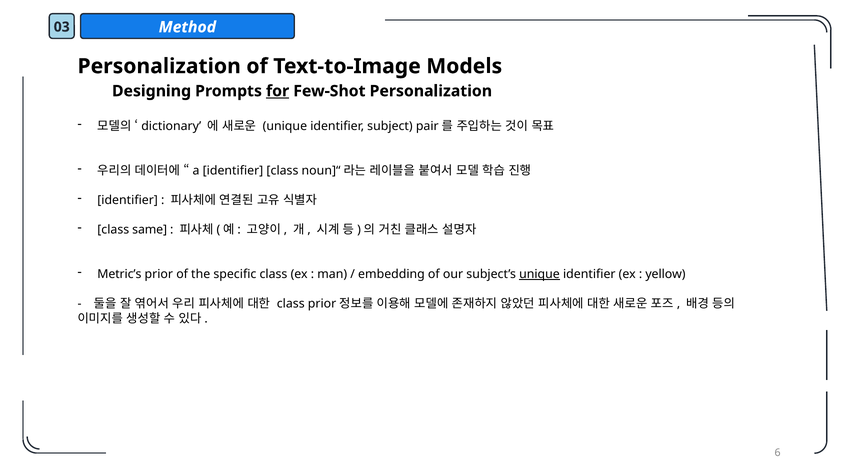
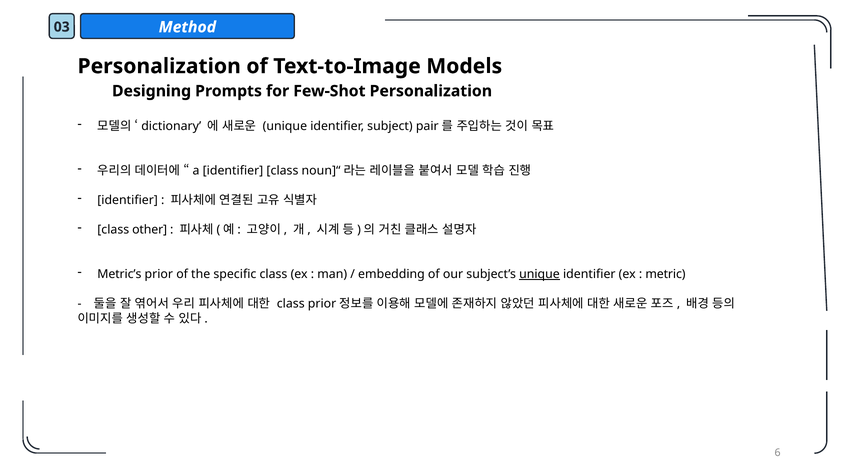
for underline: present -> none
same: same -> other
yellow: yellow -> metric
